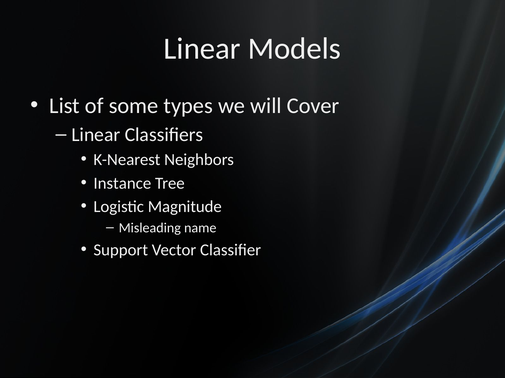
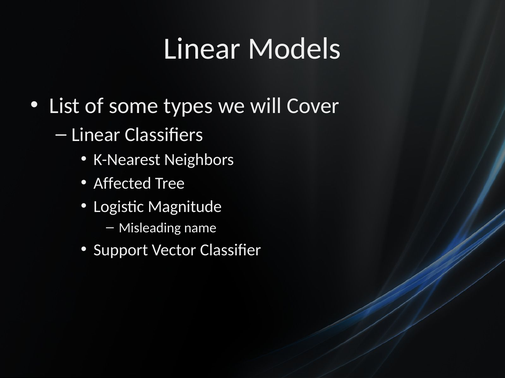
Instance: Instance -> Affected
